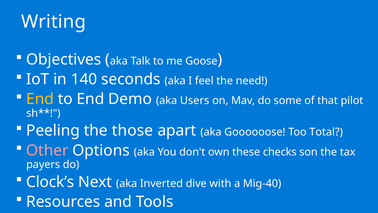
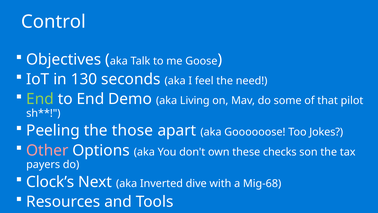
Writing: Writing -> Control
140: 140 -> 130
End at (40, 99) colour: yellow -> light green
Users: Users -> Living
Total: Total -> Jokes
Mig-40: Mig-40 -> Mig-68
